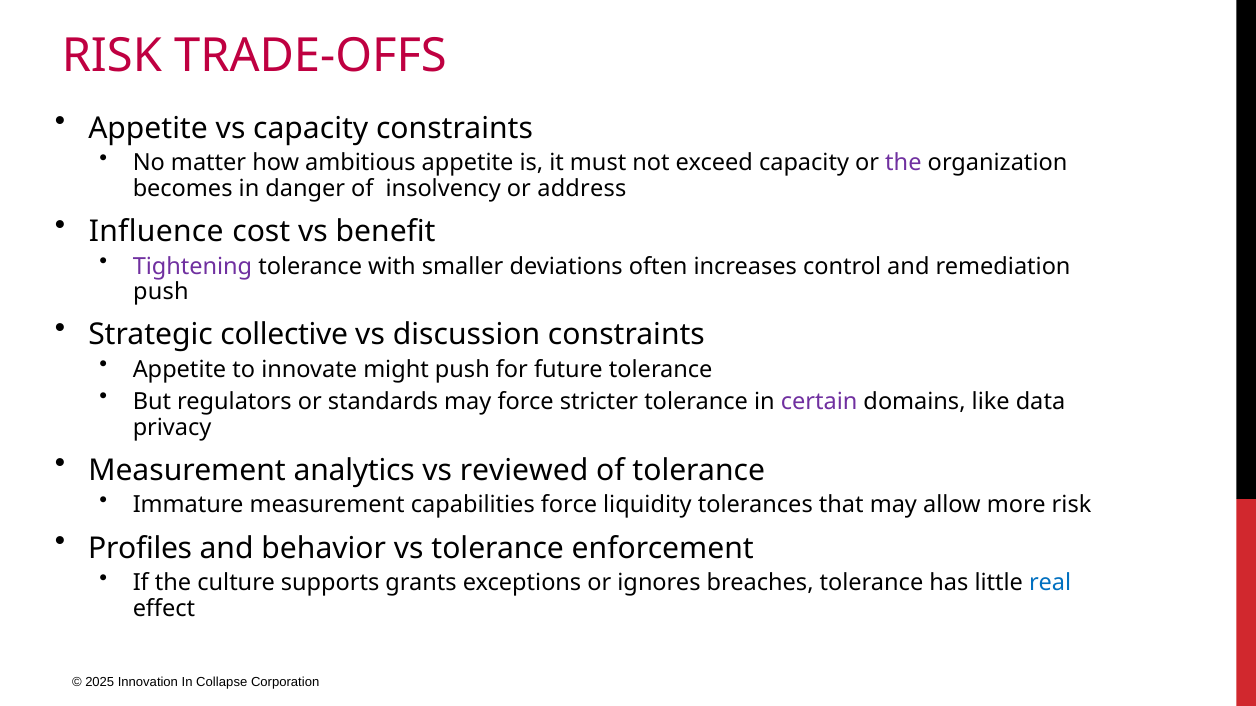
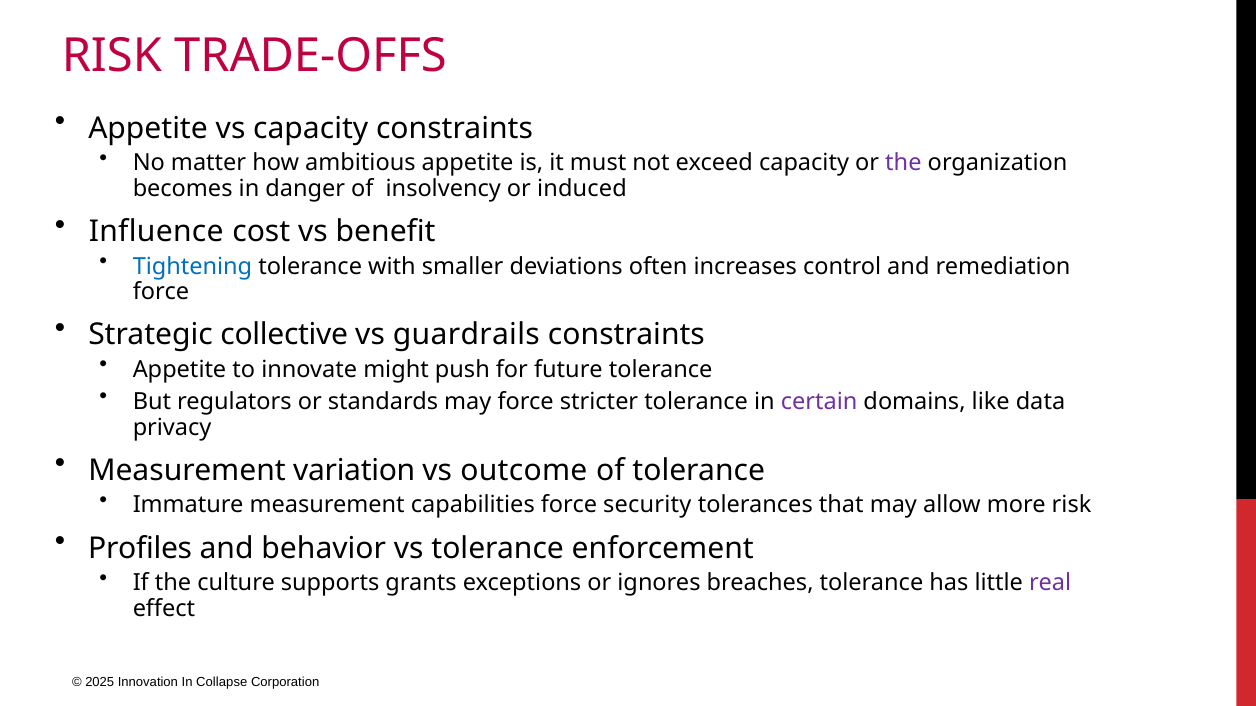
address: address -> induced
Tightening colour: purple -> blue
push at (161, 292): push -> force
discussion: discussion -> guardrails
analytics: analytics -> variation
reviewed: reviewed -> outcome
liquidity: liquidity -> security
real colour: blue -> purple
